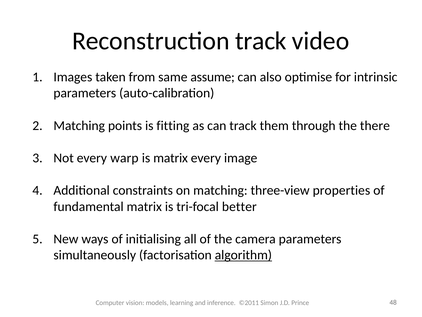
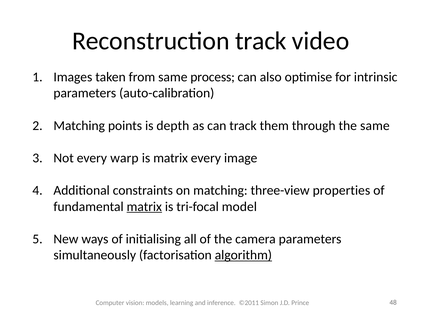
assume: assume -> process
fitting: fitting -> depth
the there: there -> same
matrix at (144, 206) underline: none -> present
better: better -> model
